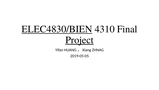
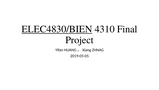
Project underline: present -> none
